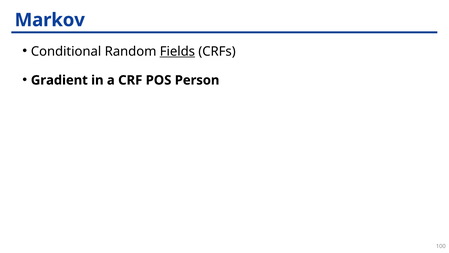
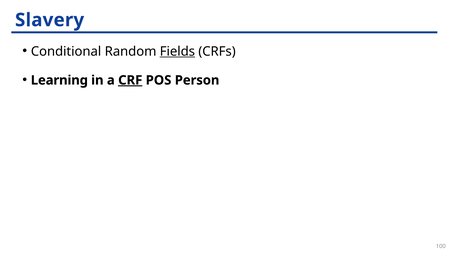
Markov: Markov -> Slavery
Gradient: Gradient -> Learning
CRF underline: none -> present
